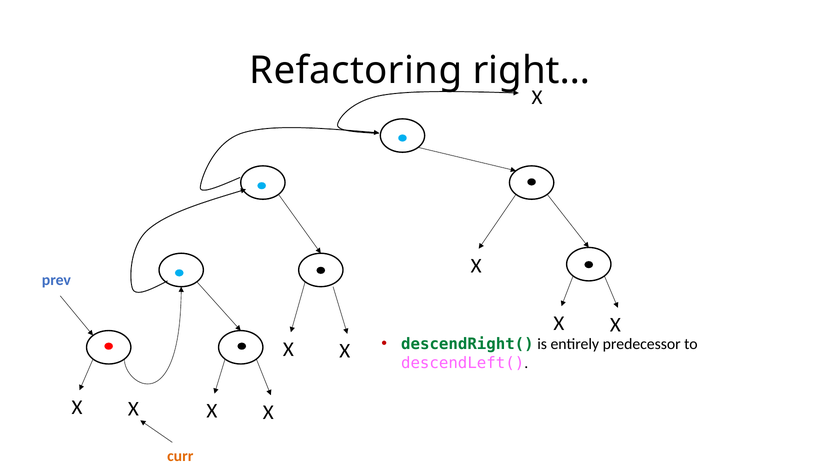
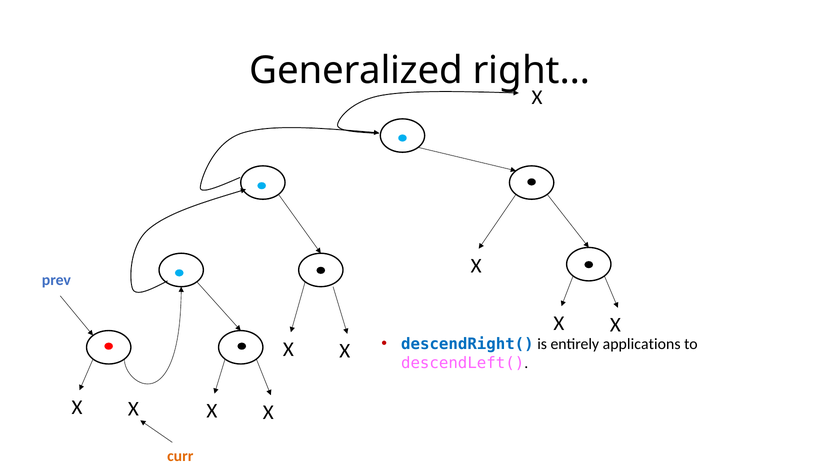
Refactoring: Refactoring -> Generalized
descendRight( colour: green -> blue
predecessor: predecessor -> applications
